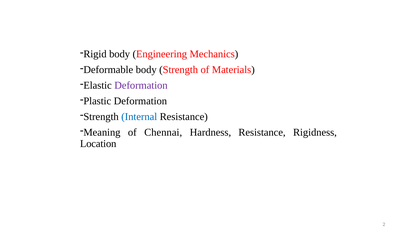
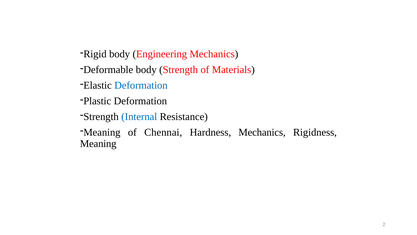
Deformation at (141, 85) colour: purple -> blue
Hardness Resistance: Resistance -> Mechanics
Location at (98, 143): Location -> Meaning
